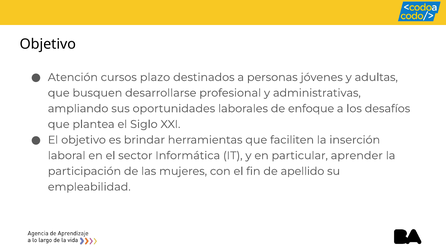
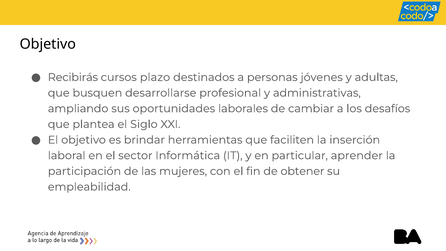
Atención: Atención -> Recibirás
enfoque: enfoque -> cambiar
apellido: apellido -> obtener
